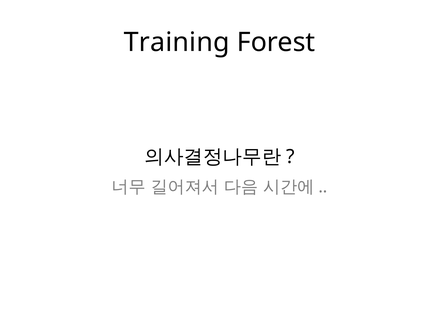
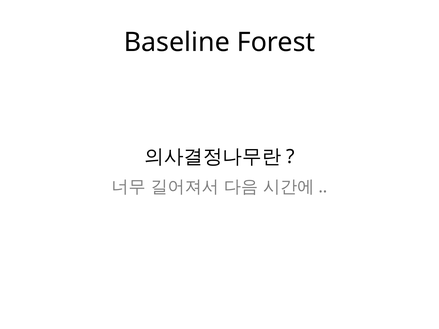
Training: Training -> Baseline
